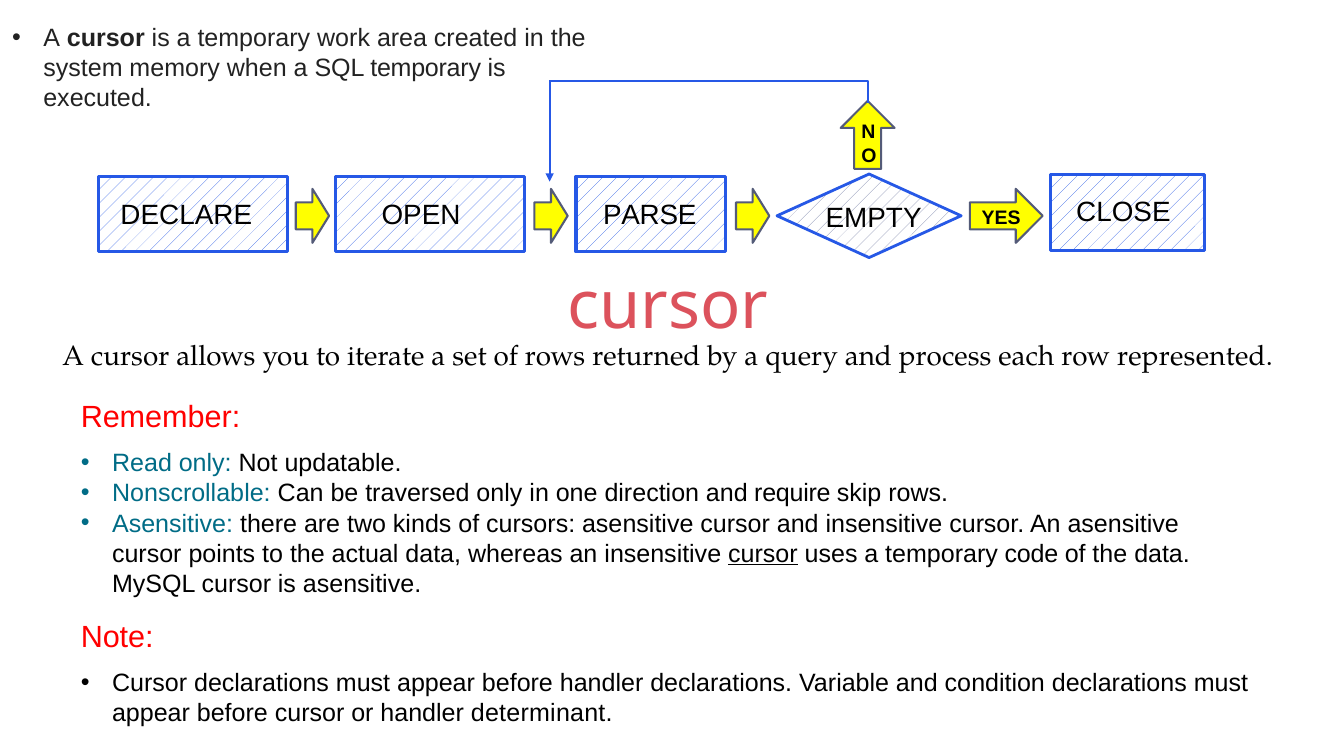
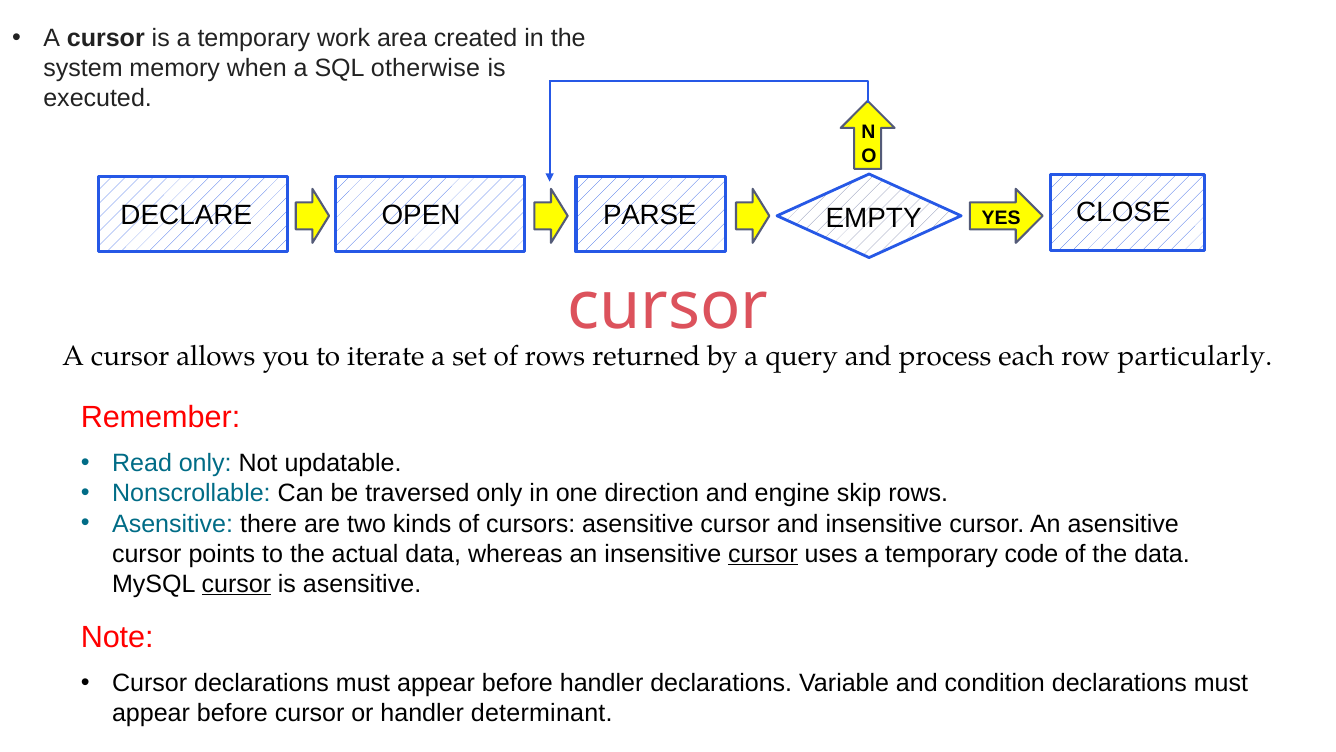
SQL temporary: temporary -> otherwise
represented: represented -> particularly
require: require -> engine
cursor at (236, 584) underline: none -> present
